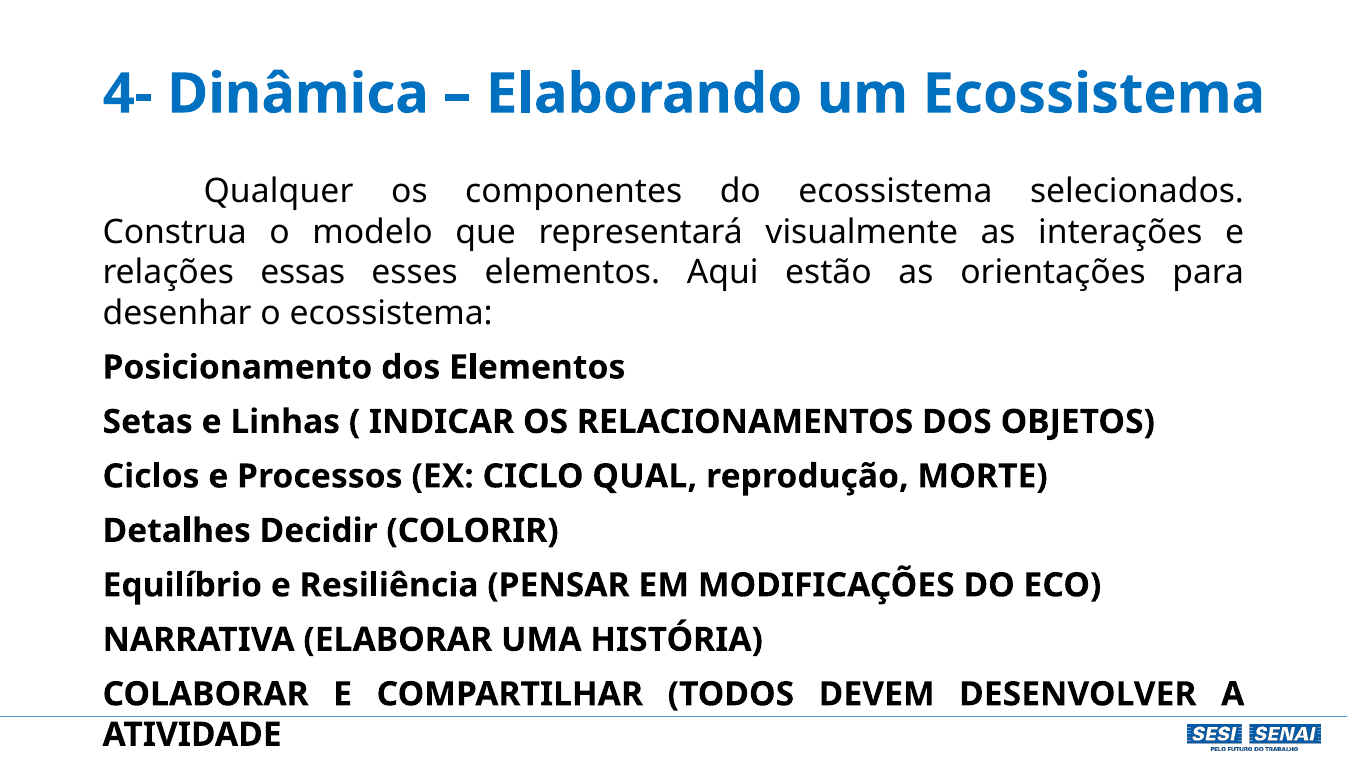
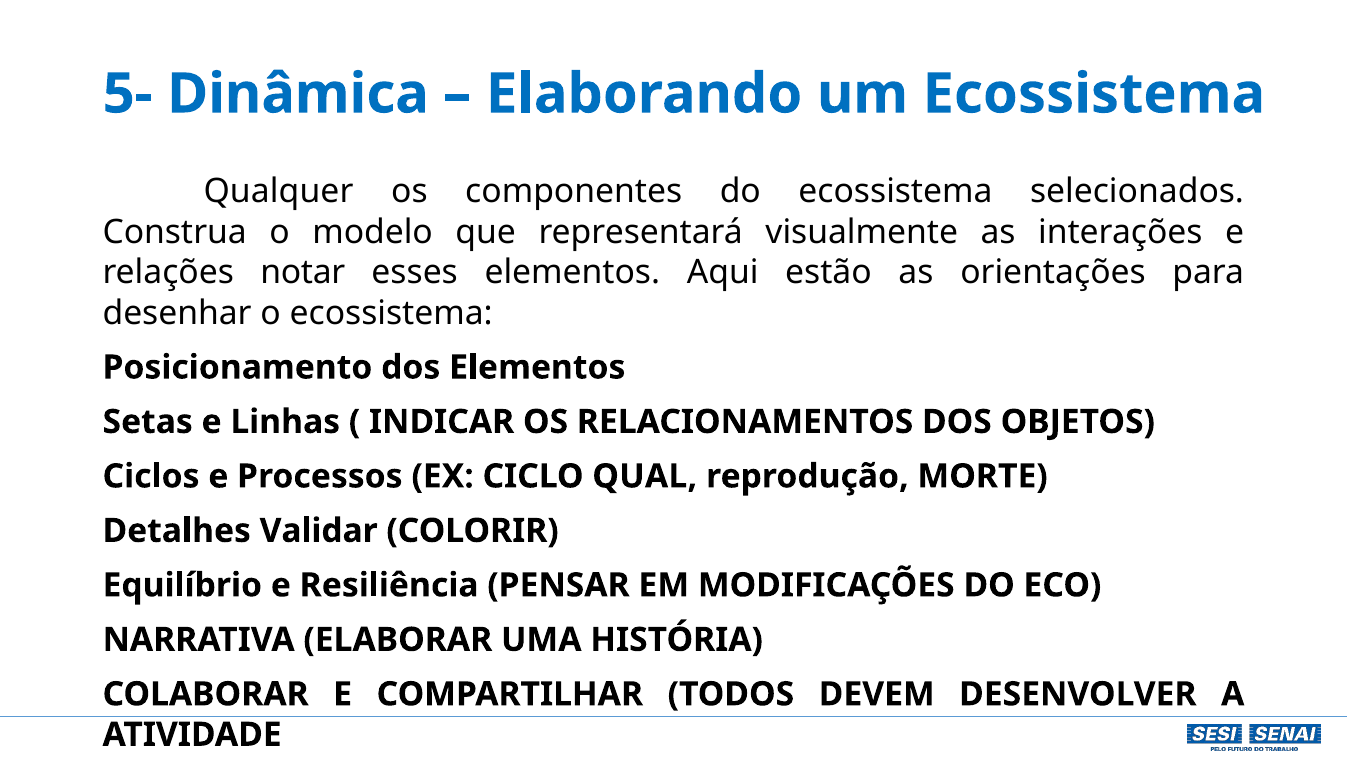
4-: 4- -> 5-
essas: essas -> notar
Decidir: Decidir -> Validar
